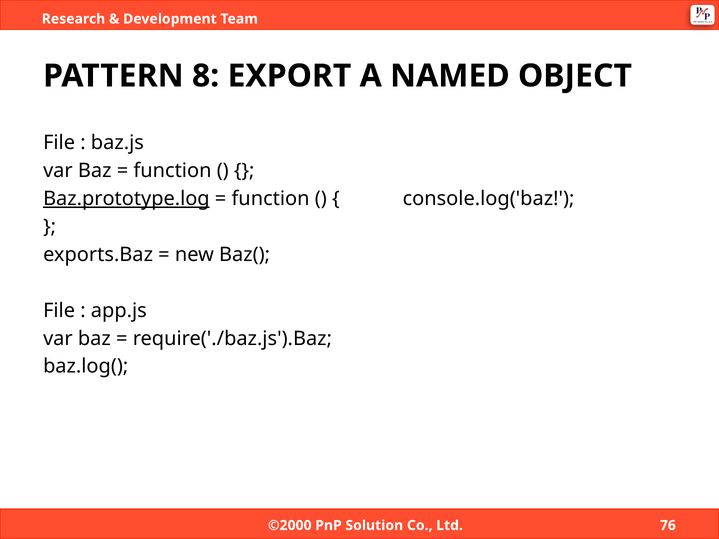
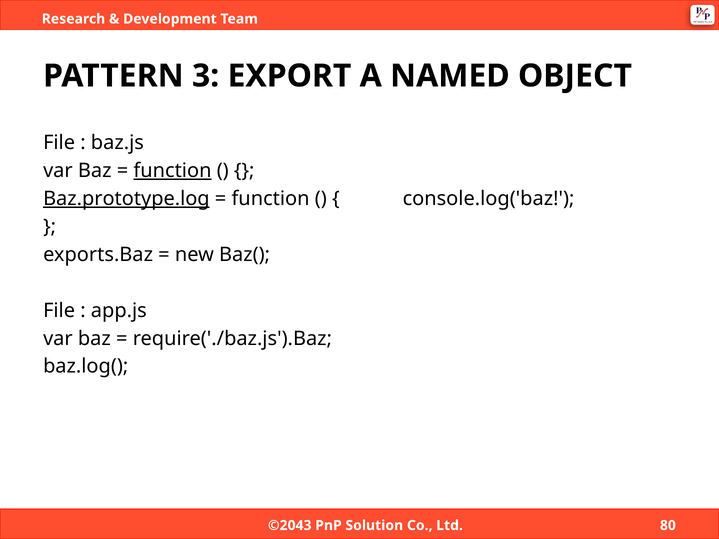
8: 8 -> 3
function at (172, 171) underline: none -> present
©2000: ©2000 -> ©2043
76: 76 -> 80
